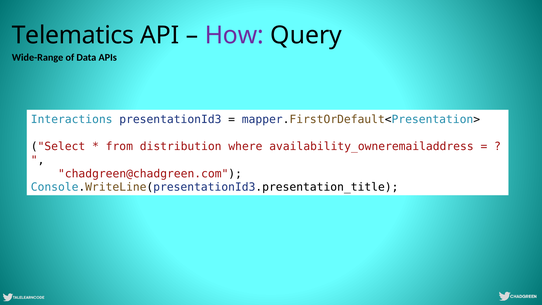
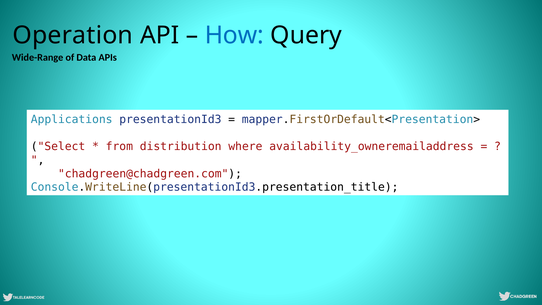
Telematics: Telematics -> Operation
How colour: purple -> blue
Interactions: Interactions -> Applications
